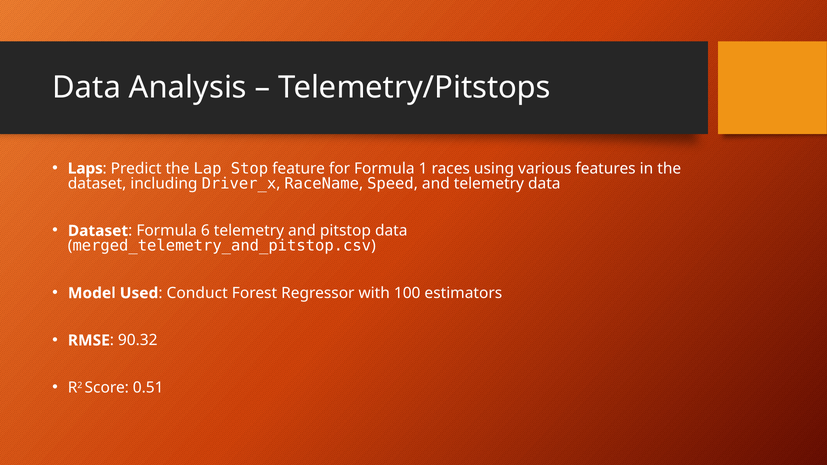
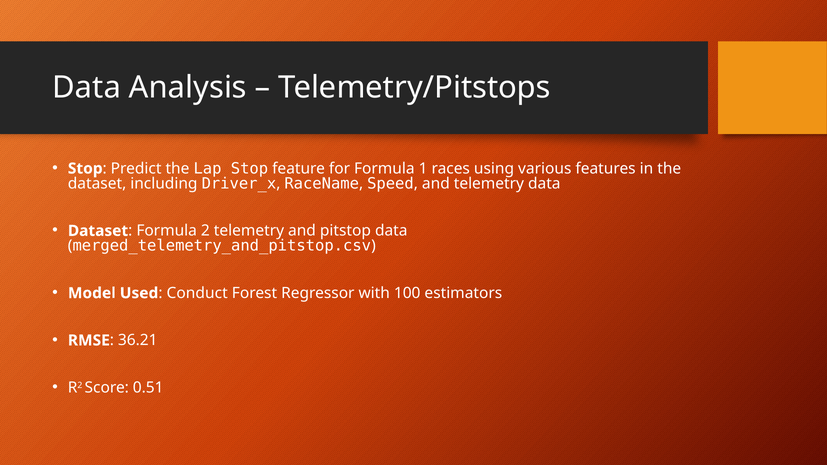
Laps at (85, 169): Laps -> Stop
6: 6 -> 2
90.32: 90.32 -> 36.21
